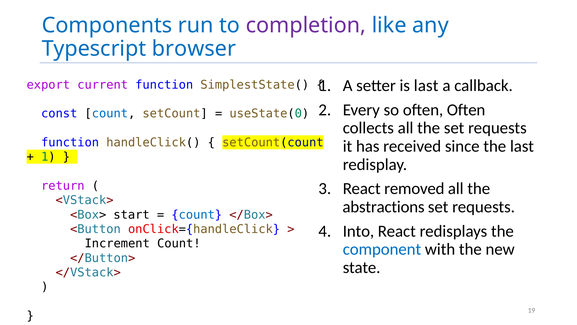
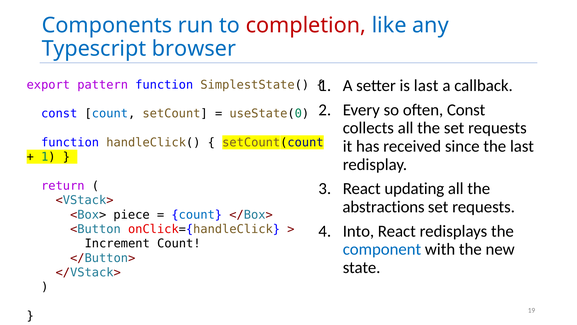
completion colour: purple -> red
current: current -> pattern
often Often: Often -> Const
removed: removed -> updating
start: start -> piece
